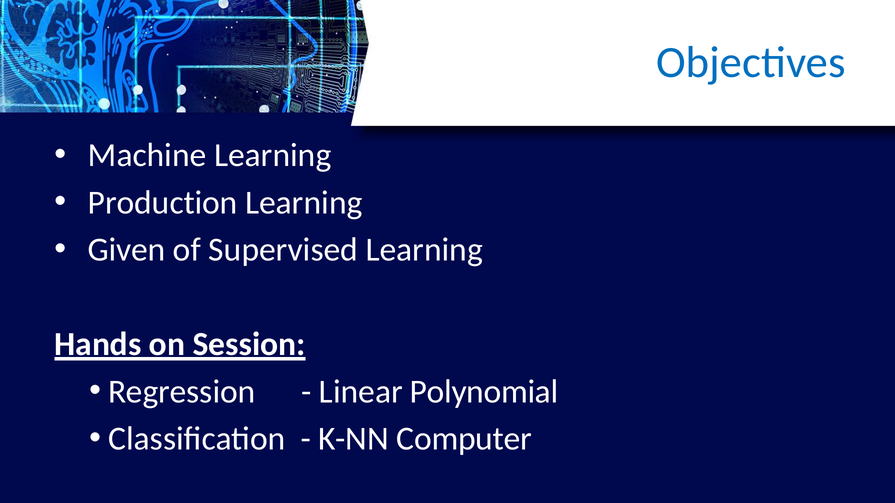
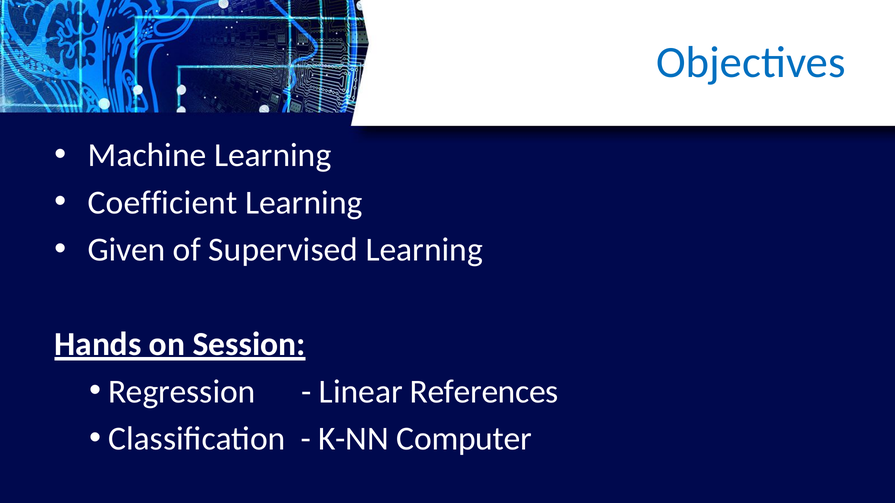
Production: Production -> Coefficient
Polynomial: Polynomial -> References
